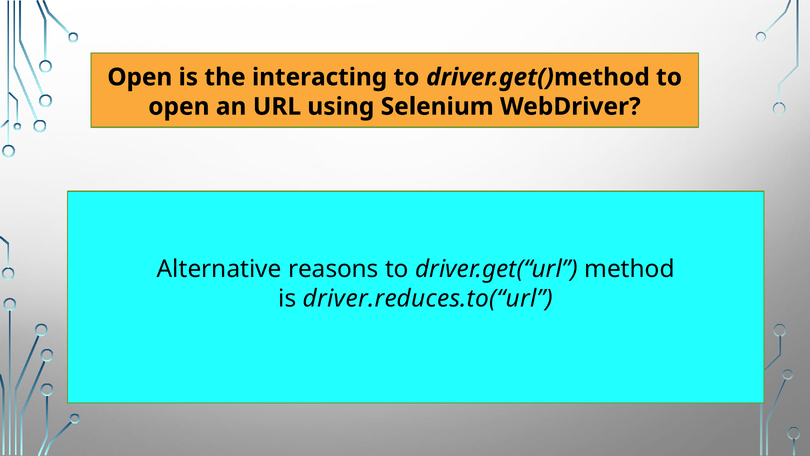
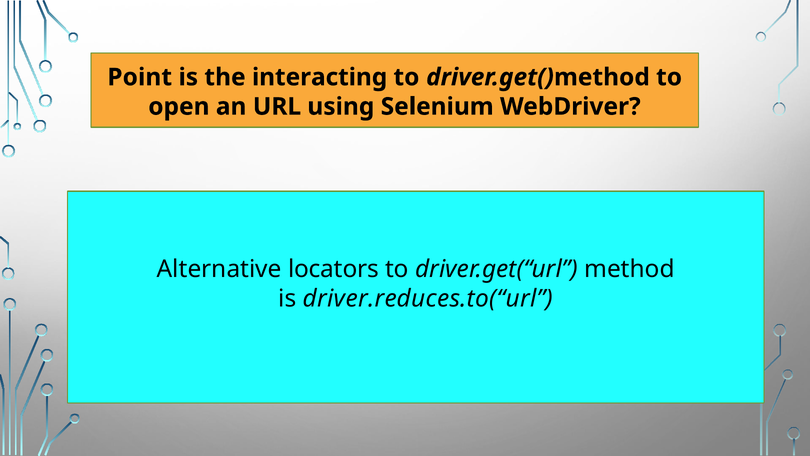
Open at (140, 77): Open -> Point
reasons: reasons -> locators
